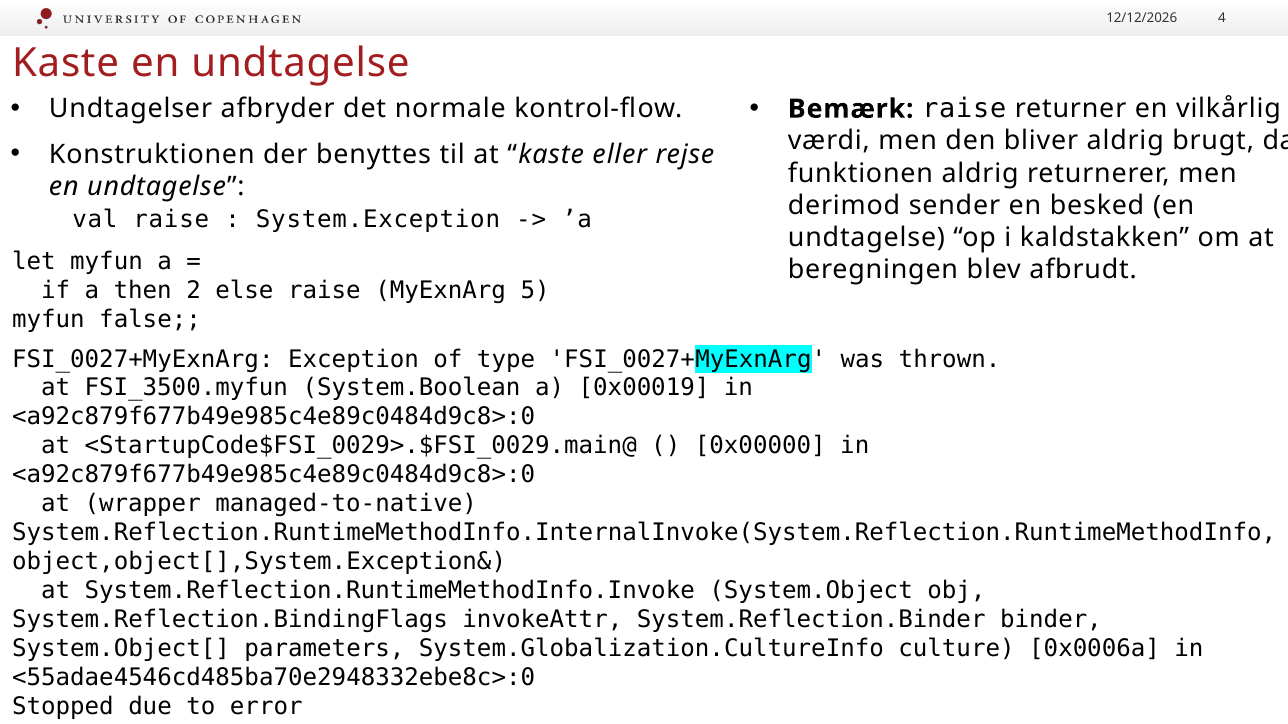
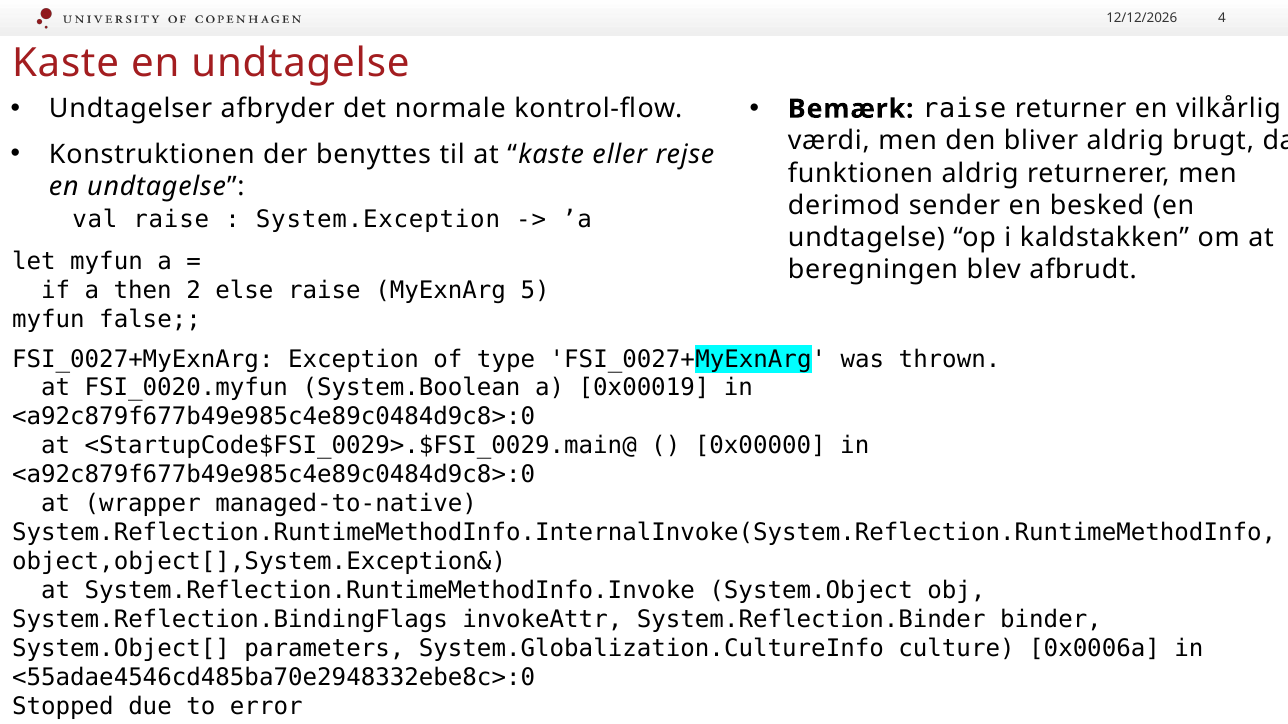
FSI_3500.myfun: FSI_3500.myfun -> FSI_0020.myfun
